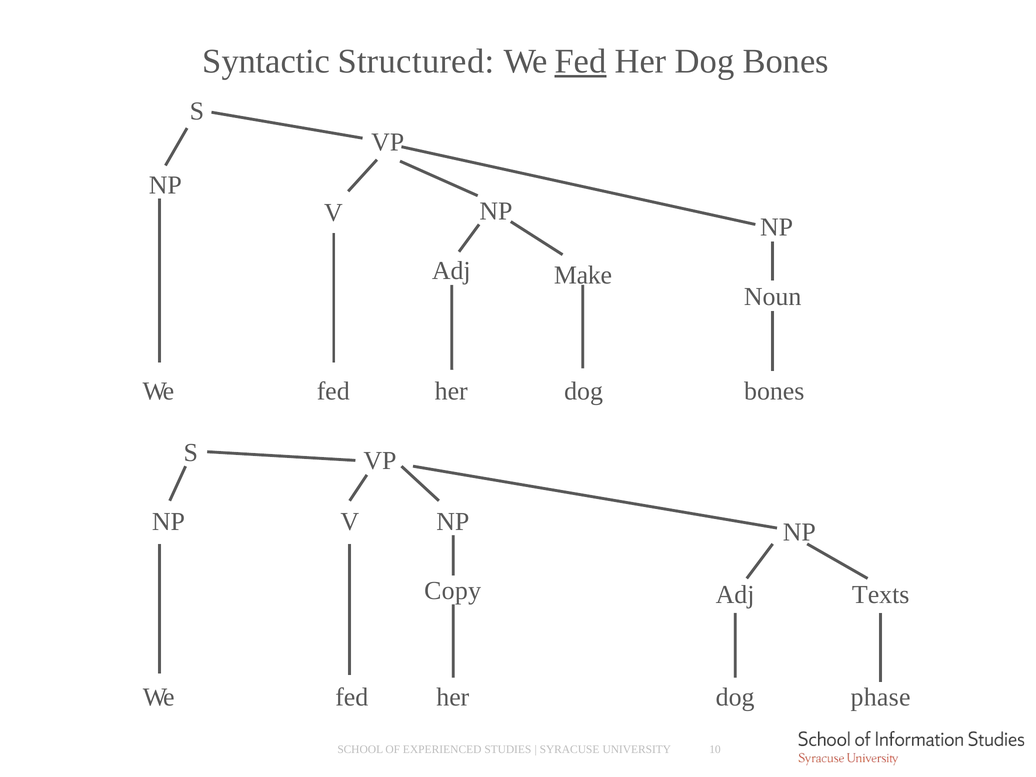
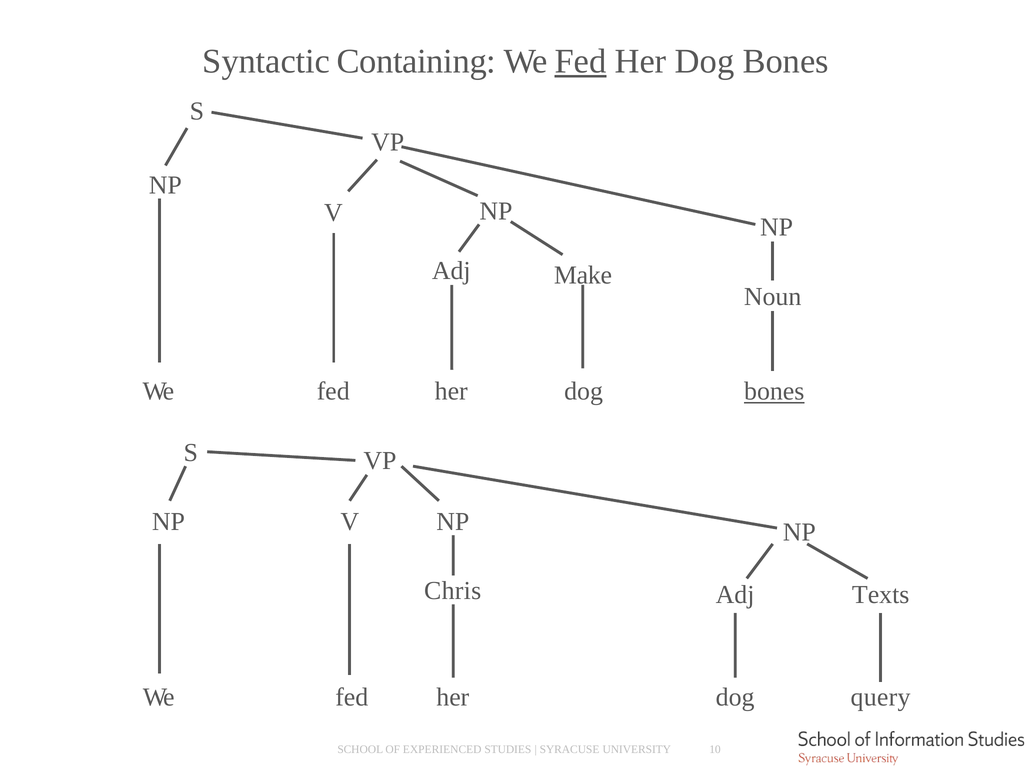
Structured: Structured -> Containing
bones at (774, 391) underline: none -> present
Copy: Copy -> Chris
phase: phase -> query
